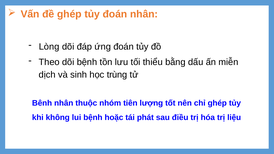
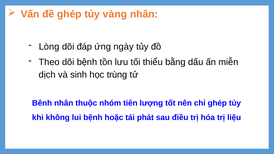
tủy đoán: đoán -> vàng
ứng đoán: đoán -> ngày
